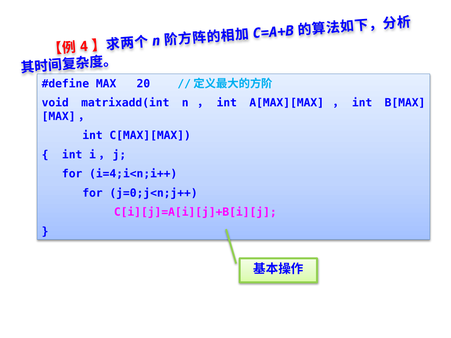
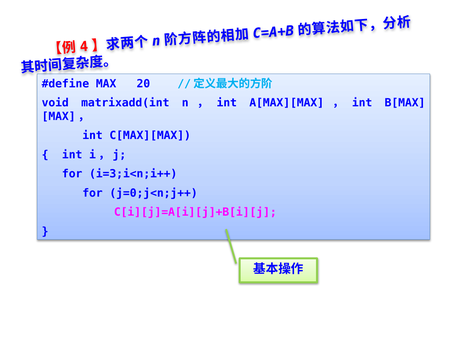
i=4;i<n;i++: i=4;i<n;i++ -> i=3;i<n;i++
